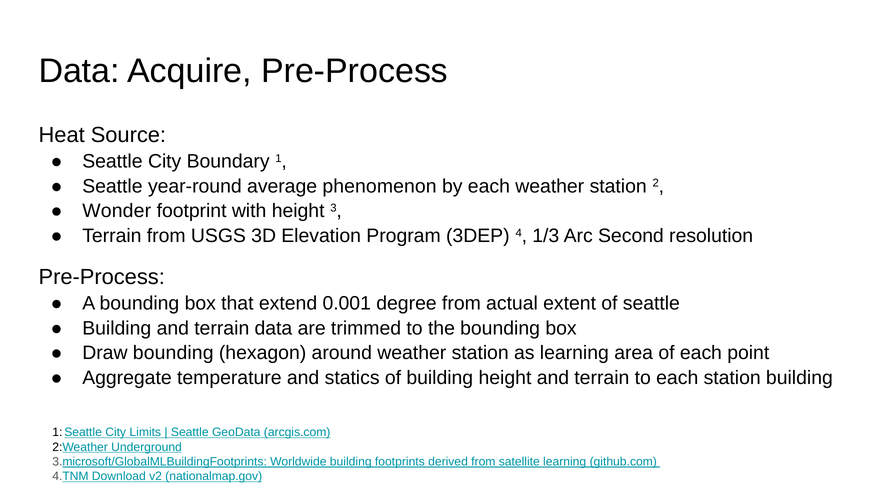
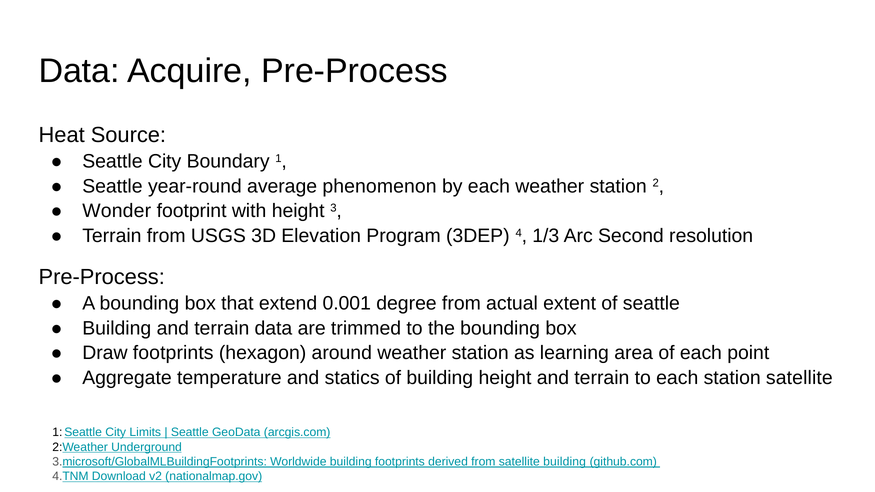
Draw bounding: bounding -> footprints
station building: building -> satellite
satellite learning: learning -> building
